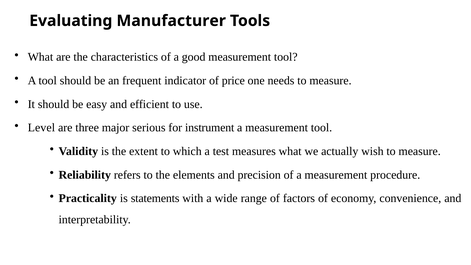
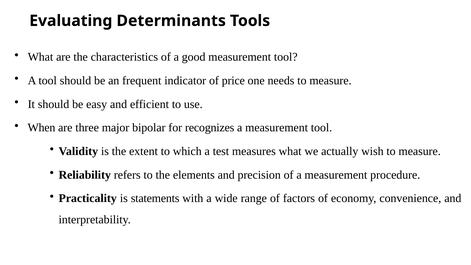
Manufacturer: Manufacturer -> Determinants
Level: Level -> When
serious: serious -> bipolar
instrument: instrument -> recognizes
